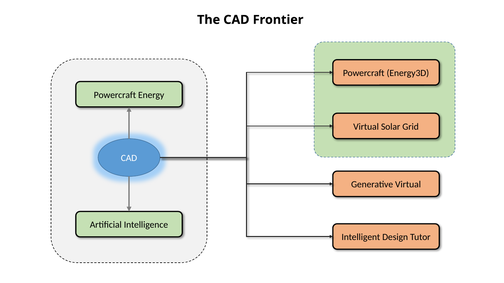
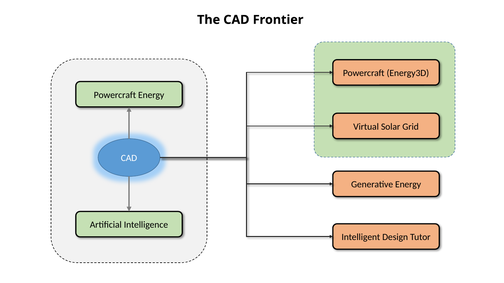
Generative Virtual: Virtual -> Energy
